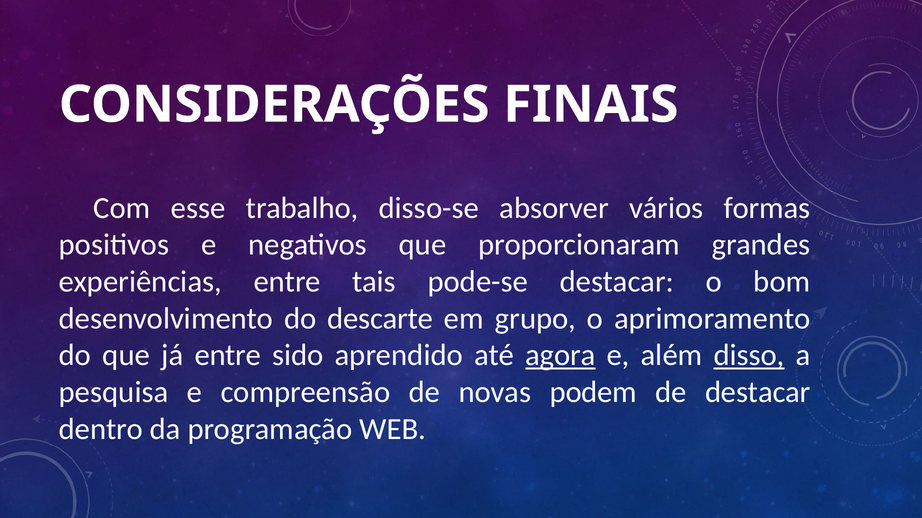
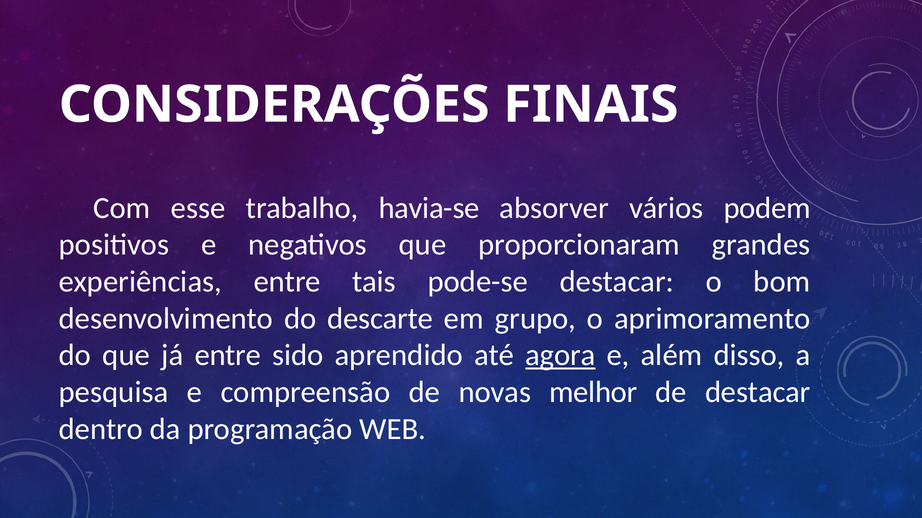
disso-se: disso-se -> havia-se
formas: formas -> podem
disso underline: present -> none
podem: podem -> melhor
